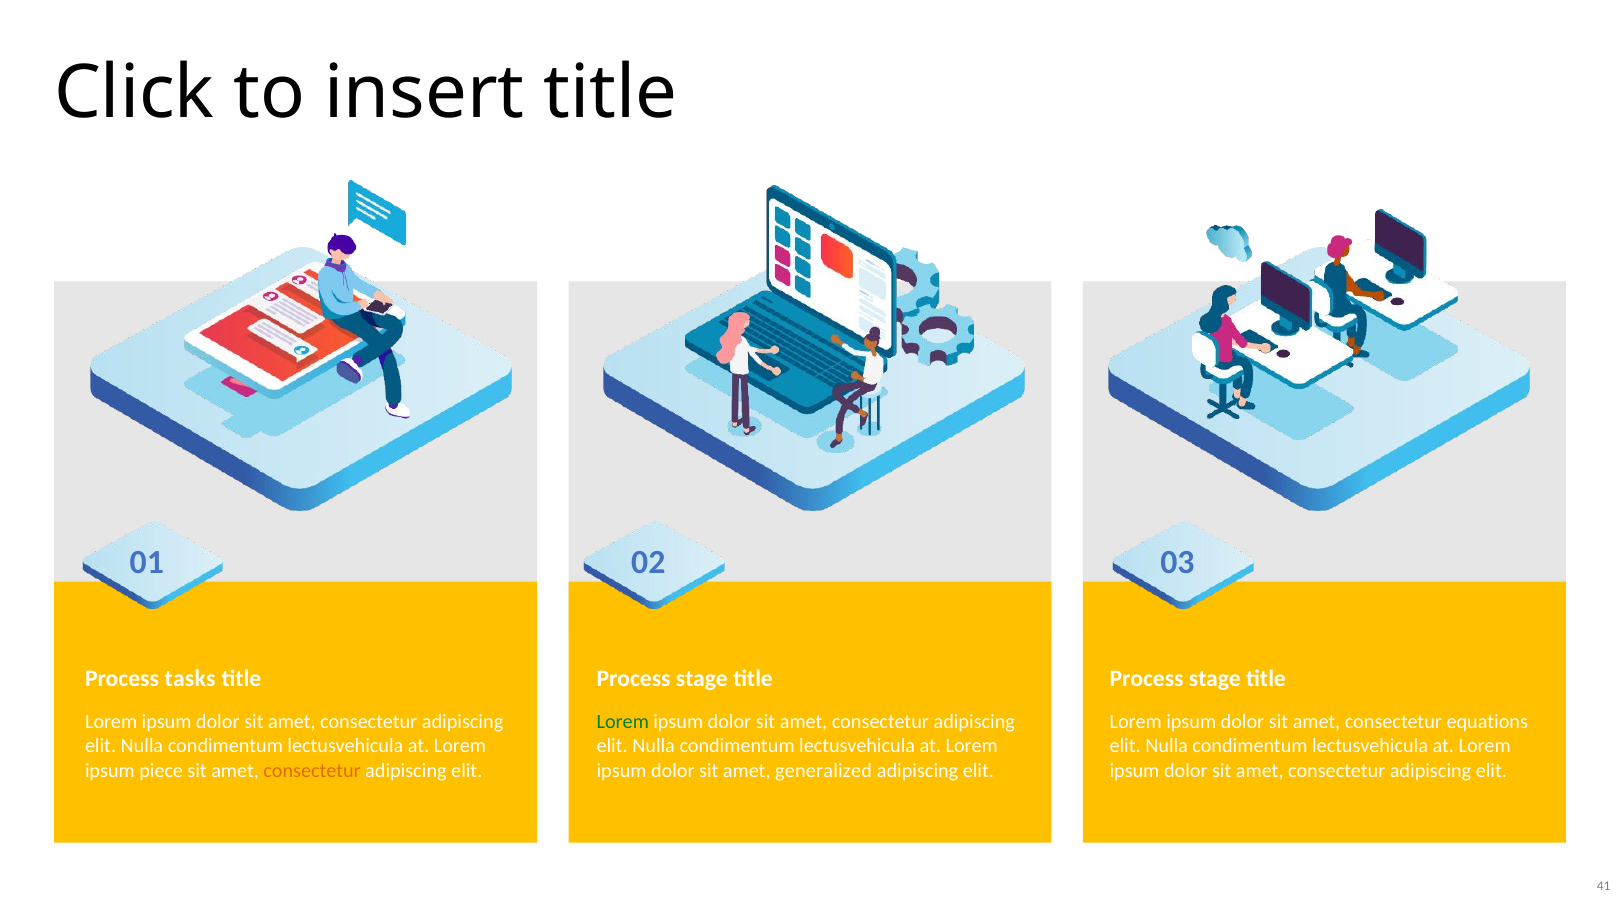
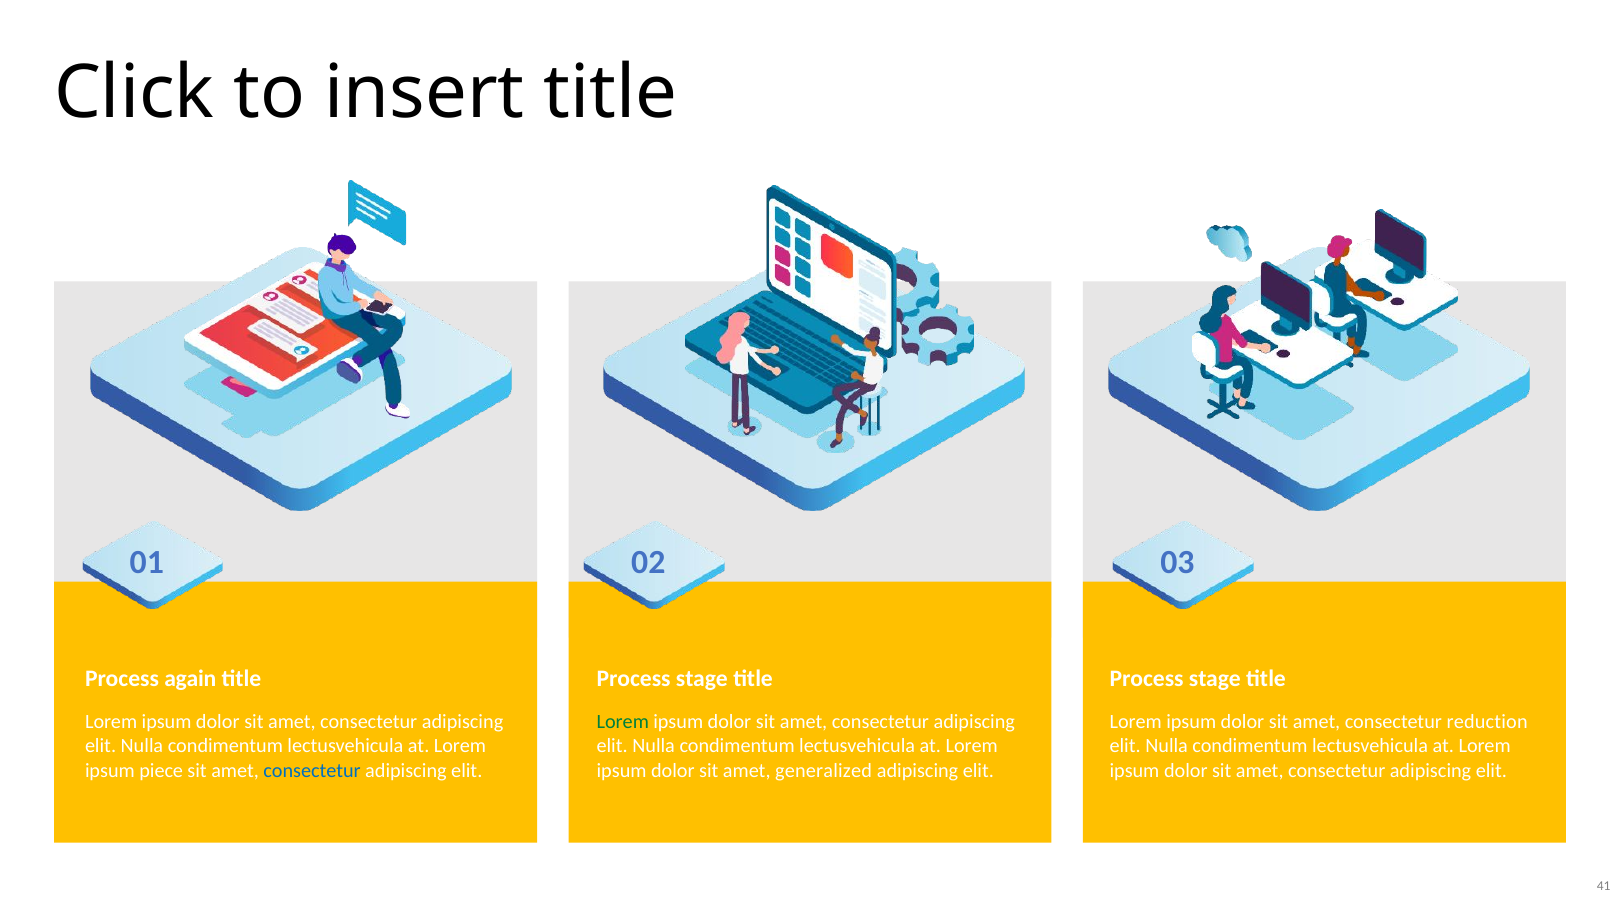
tasks: tasks -> again
equations: equations -> reduction
consectetur at (312, 771) colour: orange -> blue
